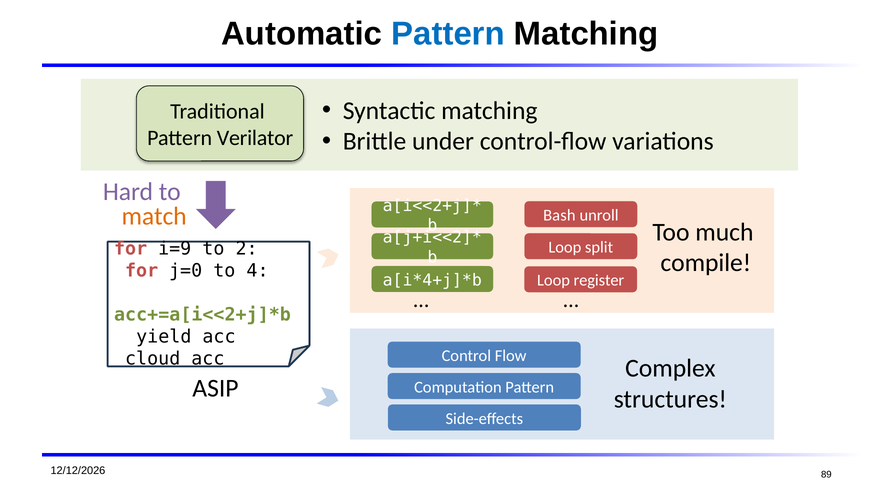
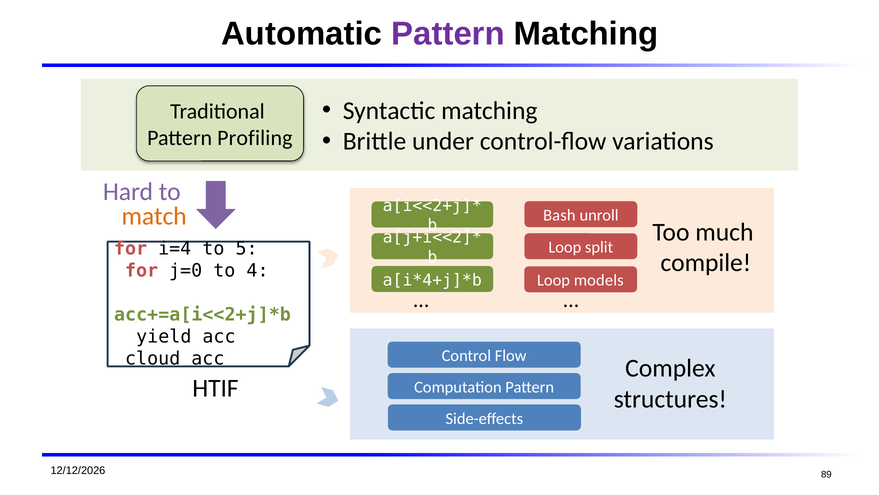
Pattern at (448, 34) colour: blue -> purple
Verilator: Verilator -> Profiling
i=9: i=9 -> i=4
2: 2 -> 5
register: register -> models
ASIP: ASIP -> HTIF
